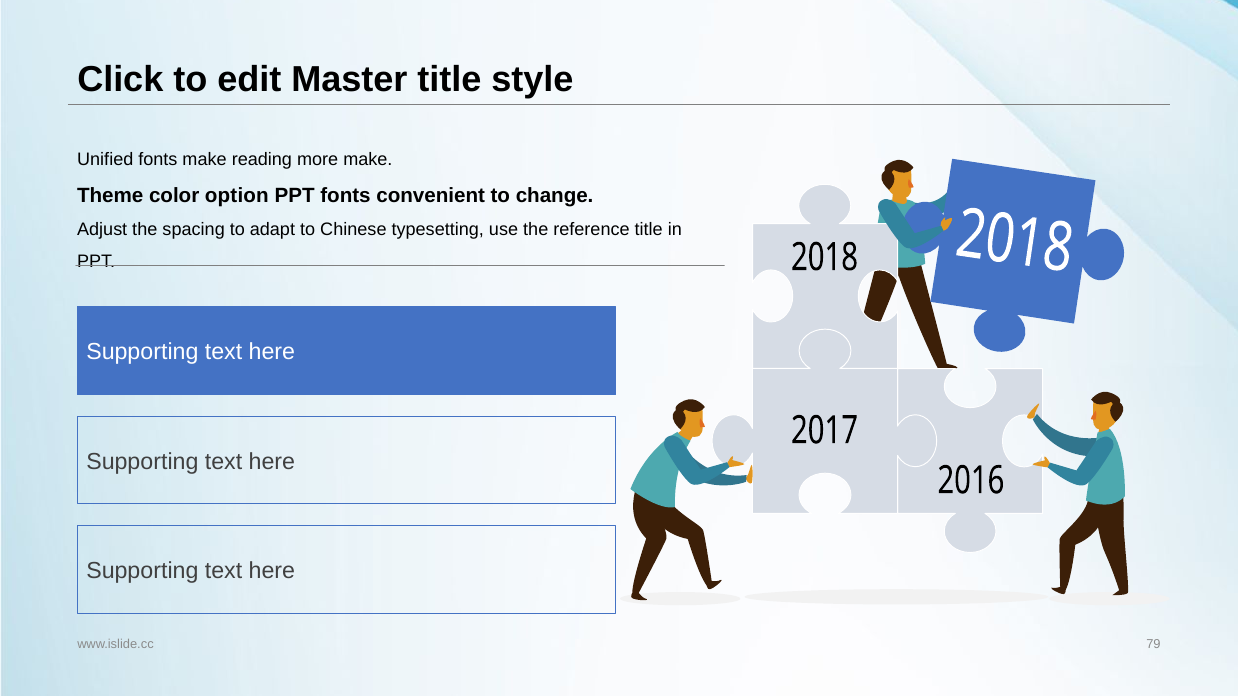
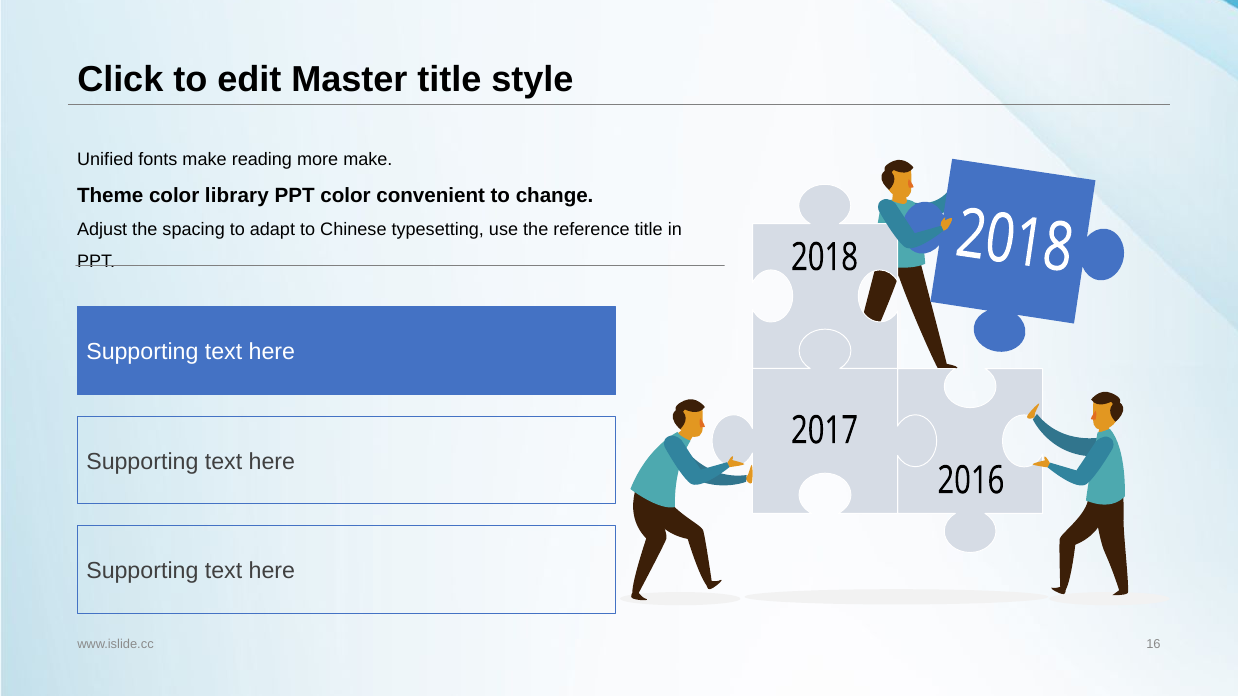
option: option -> library
PPT fonts: fonts -> color
79: 79 -> 16
